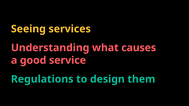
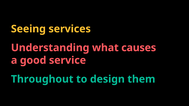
Regulations: Regulations -> Throughout
